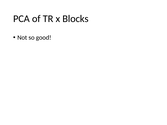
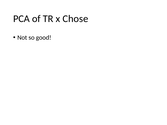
Blocks: Blocks -> Chose
